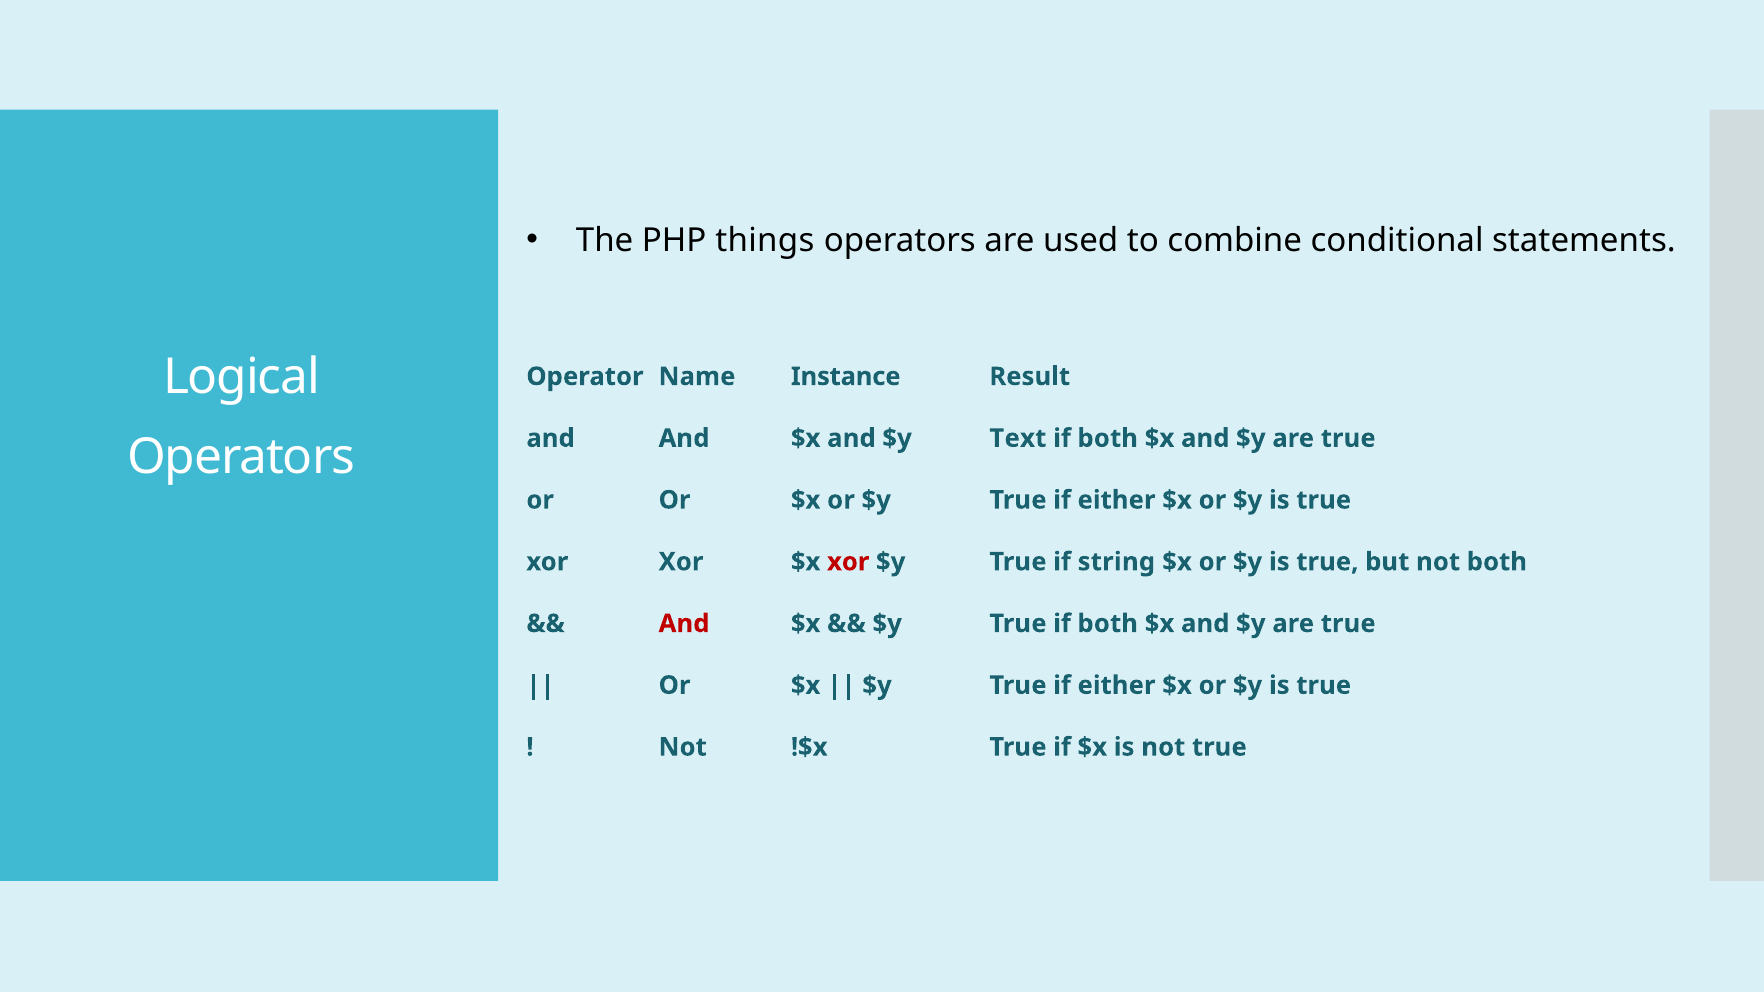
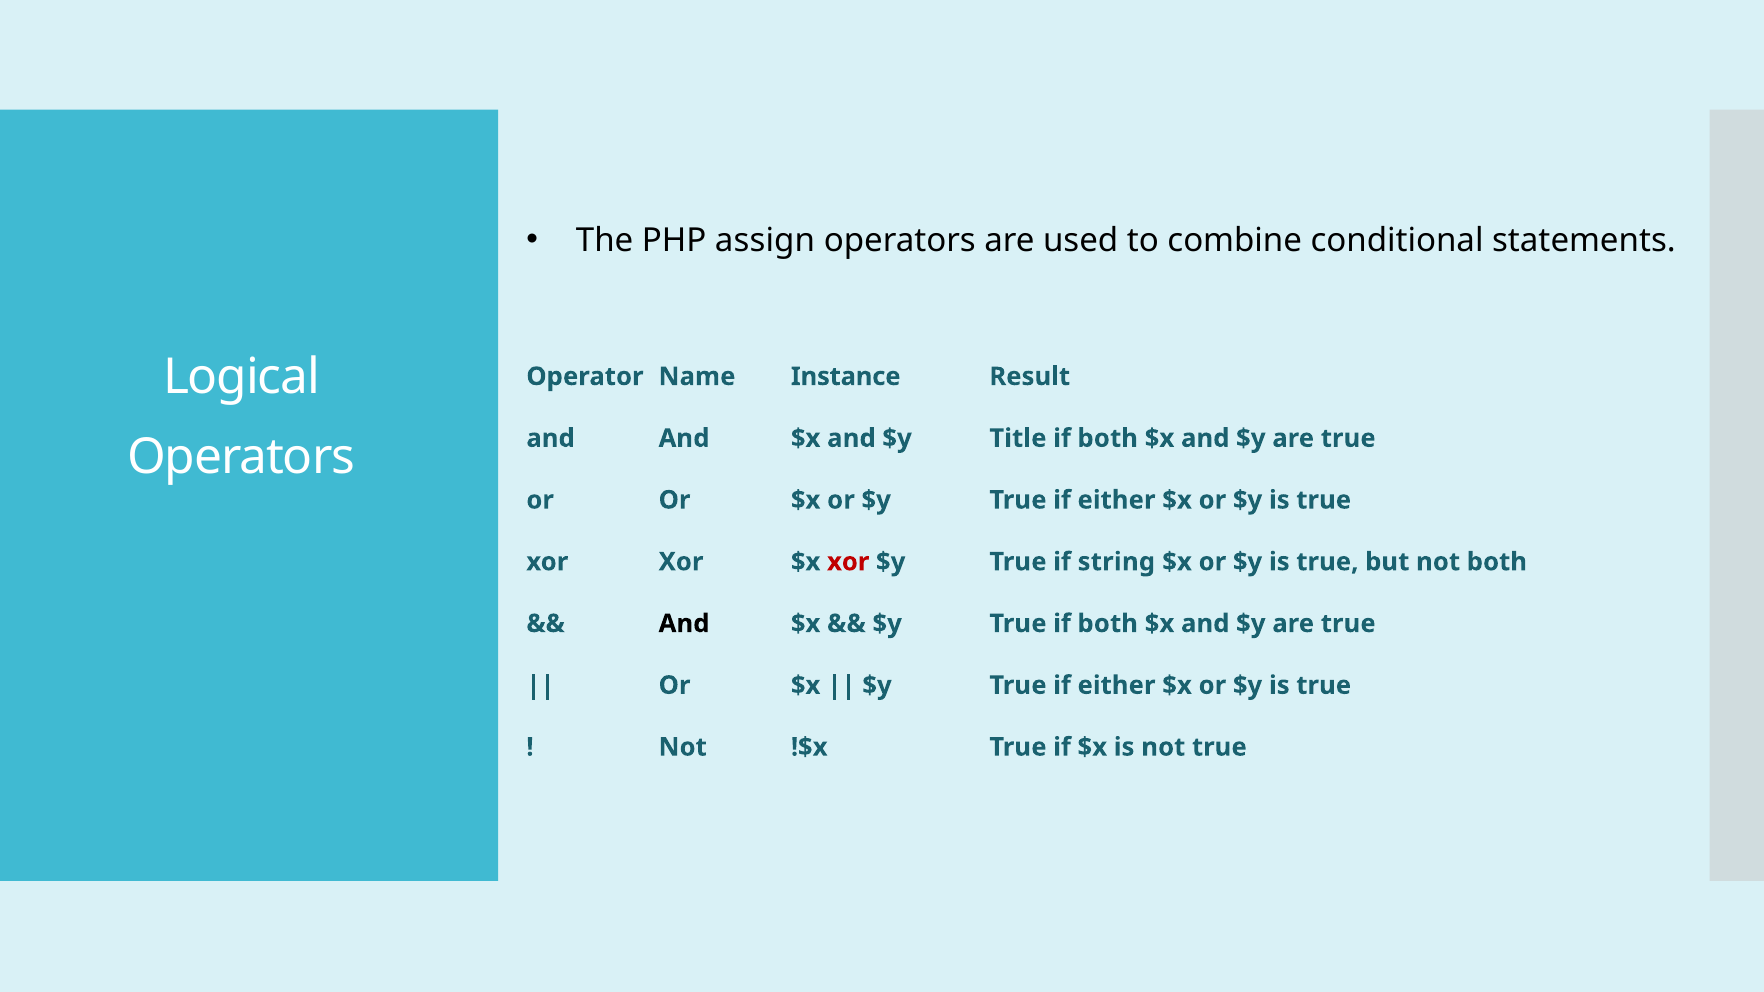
things: things -> assign
Text: Text -> Title
And at (684, 624) colour: red -> black
